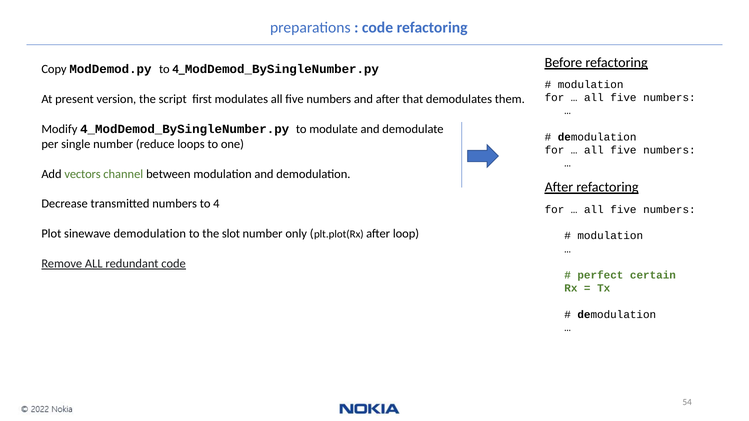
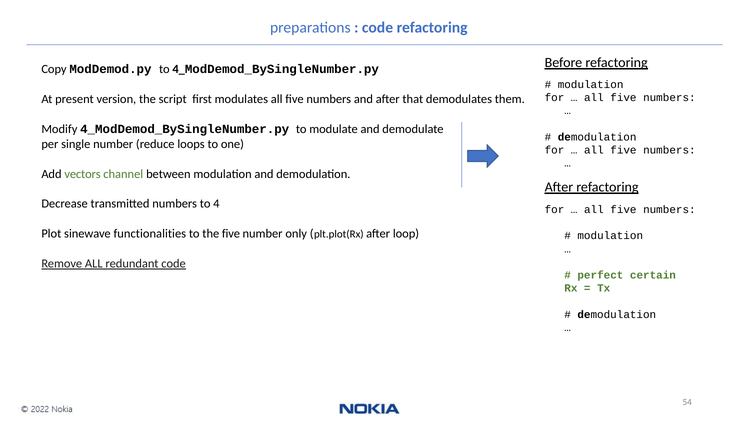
sinewave demodulation: demodulation -> functionalities
the slot: slot -> five
